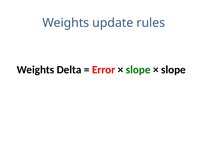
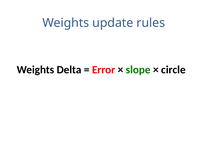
slope at (173, 70): slope -> circle
